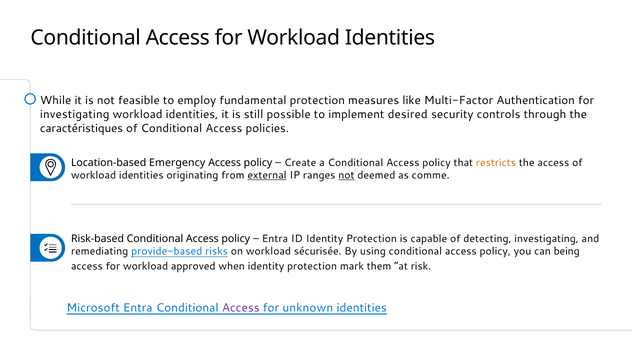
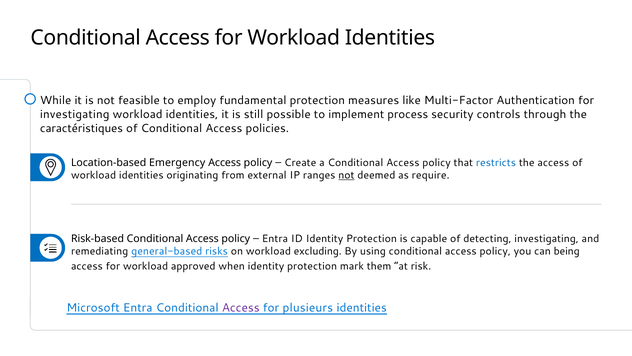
desired: desired -> process
restricts colour: orange -> blue
external underline: present -> none
comme: comme -> require
provide-based: provide-based -> general-based
sécurisée: sécurisée -> excluding
unknown: unknown -> plusieurs
